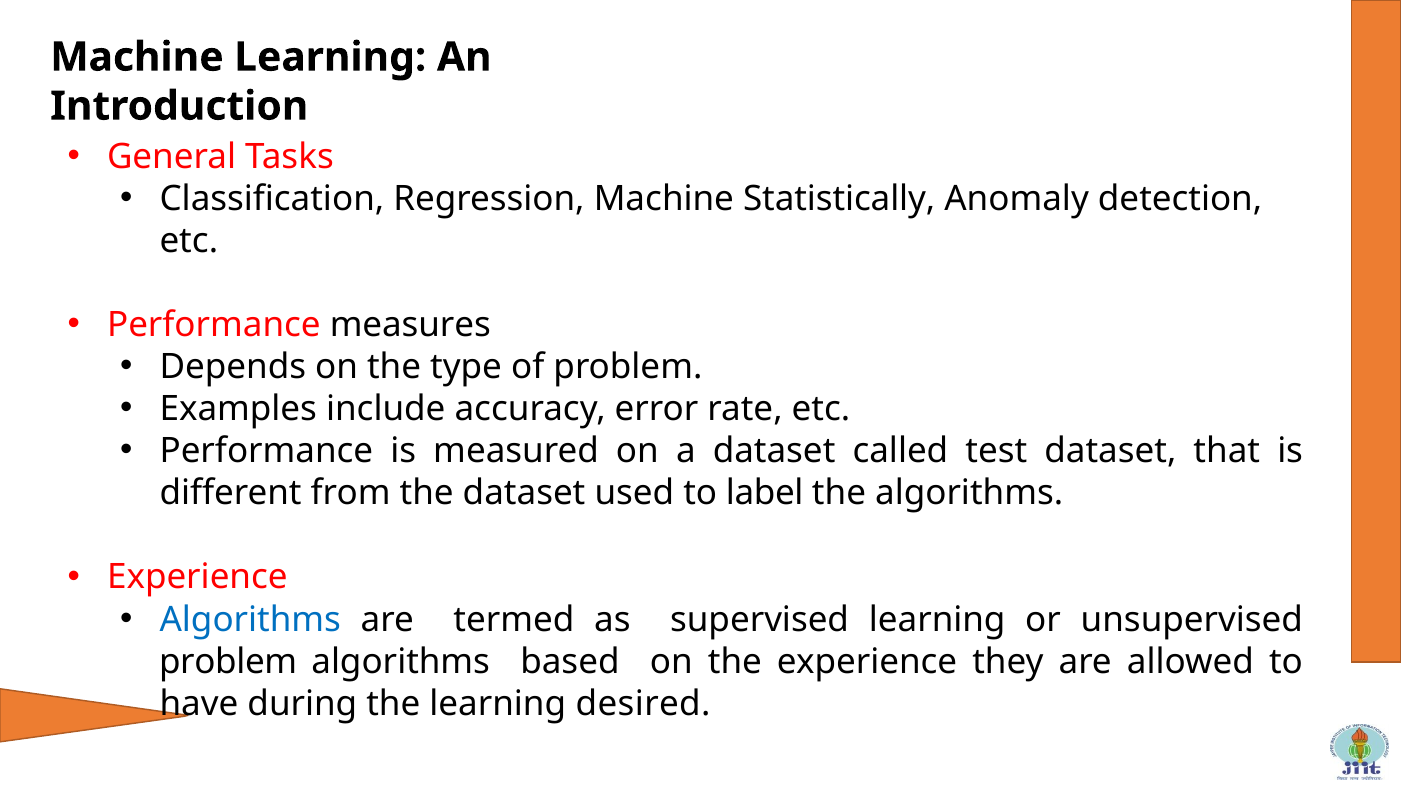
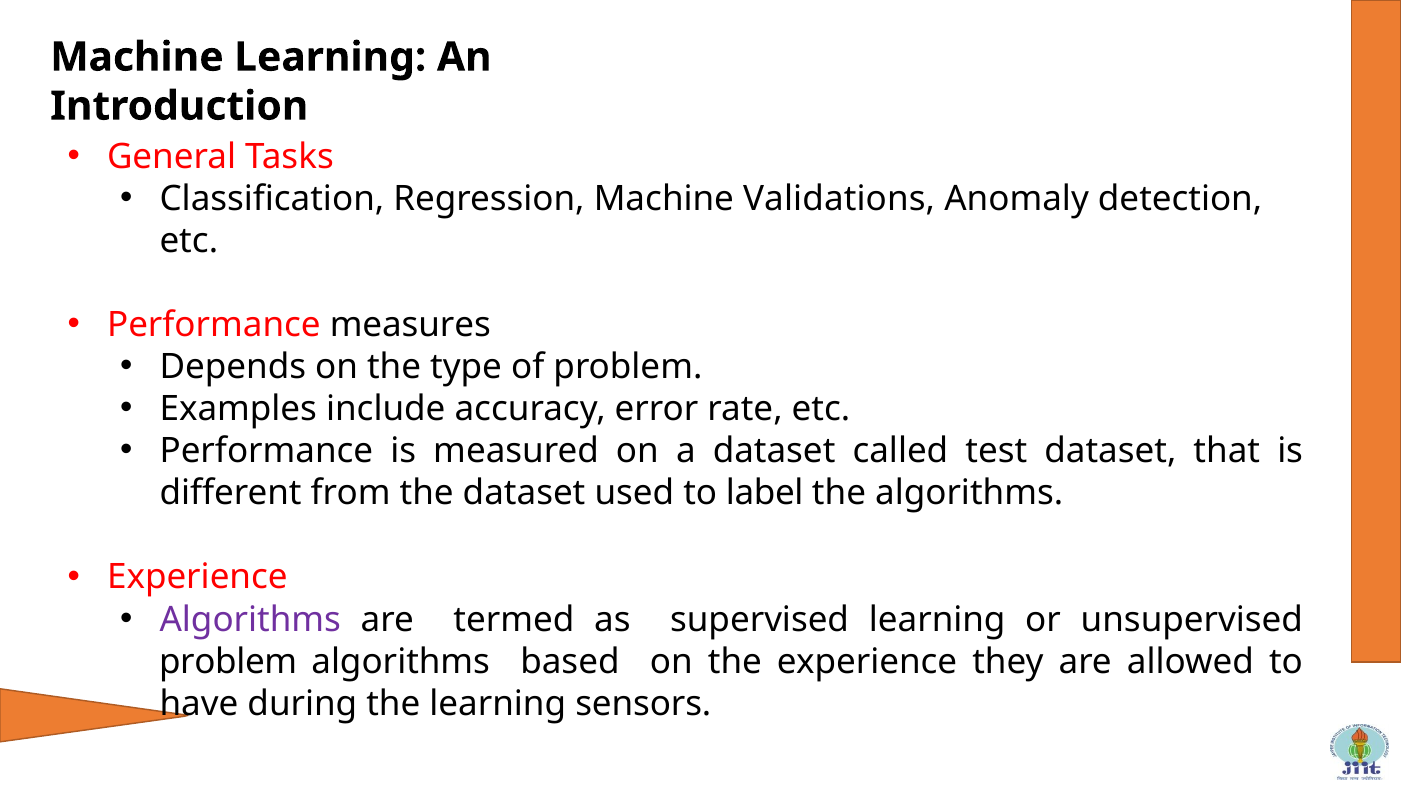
Statistically: Statistically -> Validations
Algorithms at (250, 620) colour: blue -> purple
desired: desired -> sensors
